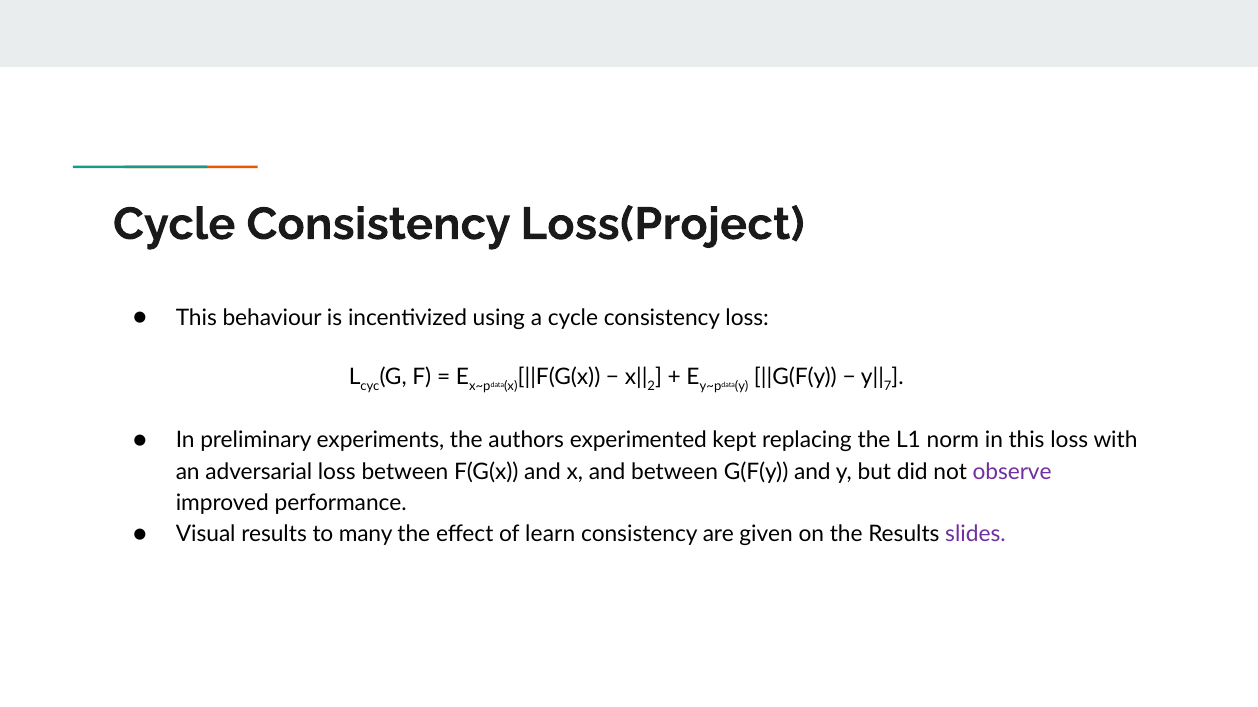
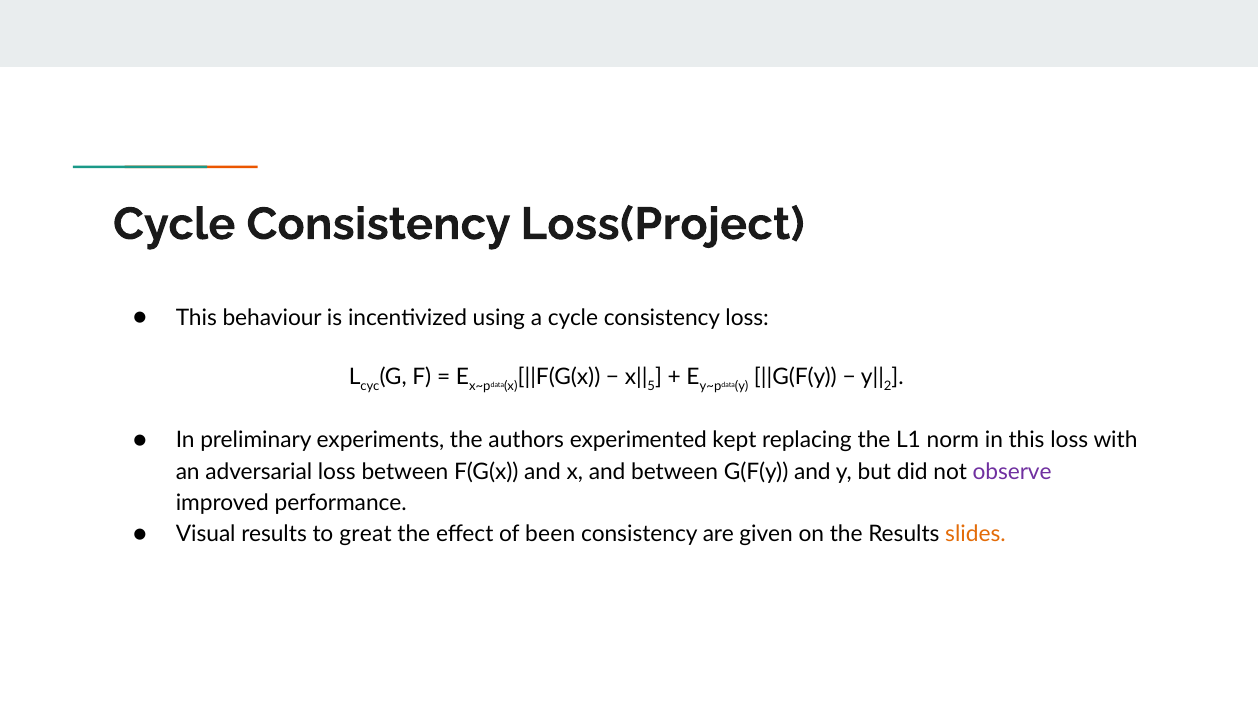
2: 2 -> 5
7: 7 -> 2
many: many -> great
learn: learn -> been
slides colour: purple -> orange
